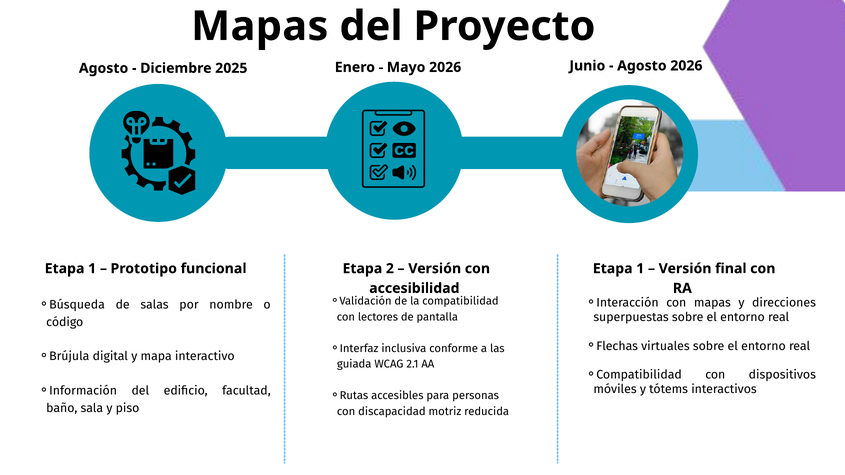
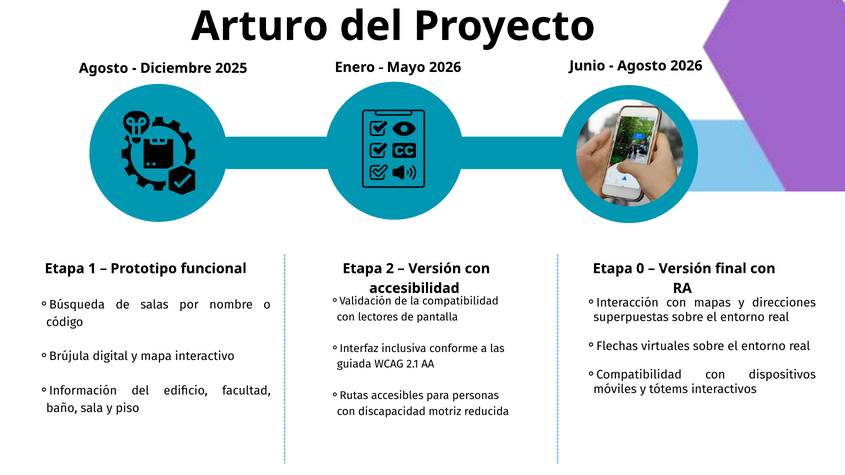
Mapas at (260, 26): Mapas -> Arturo
1 at (640, 269): 1 -> 0
